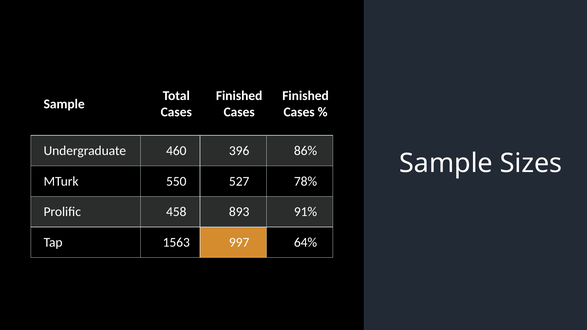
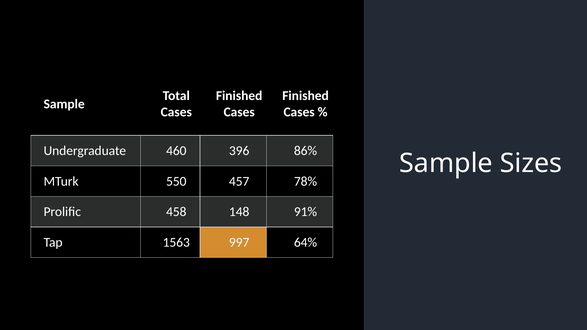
527: 527 -> 457
893: 893 -> 148
